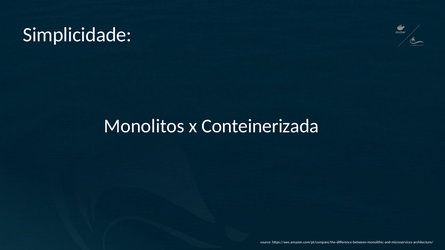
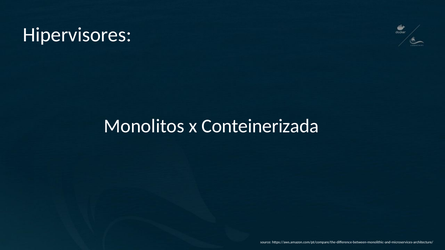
Simplicidade: Simplicidade -> Hipervisores
